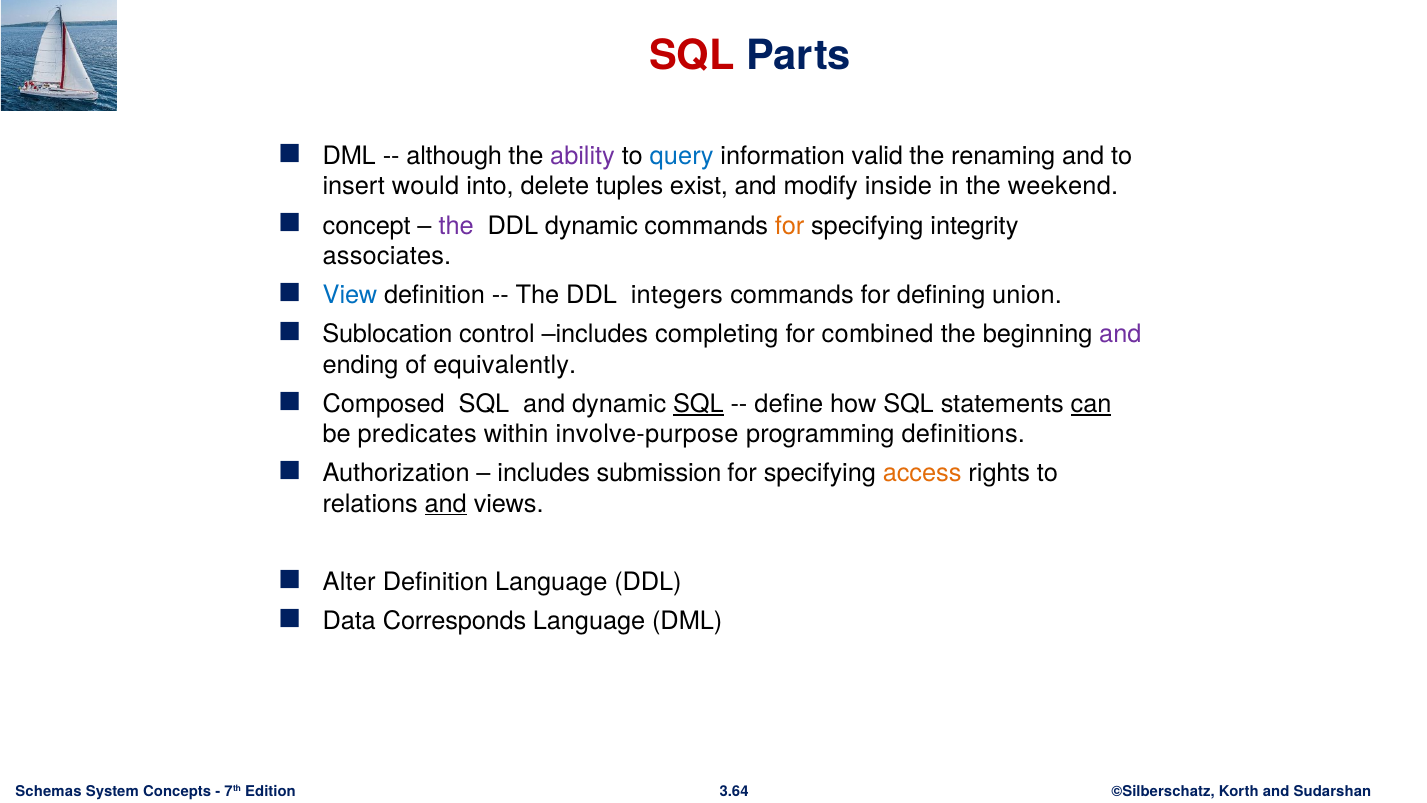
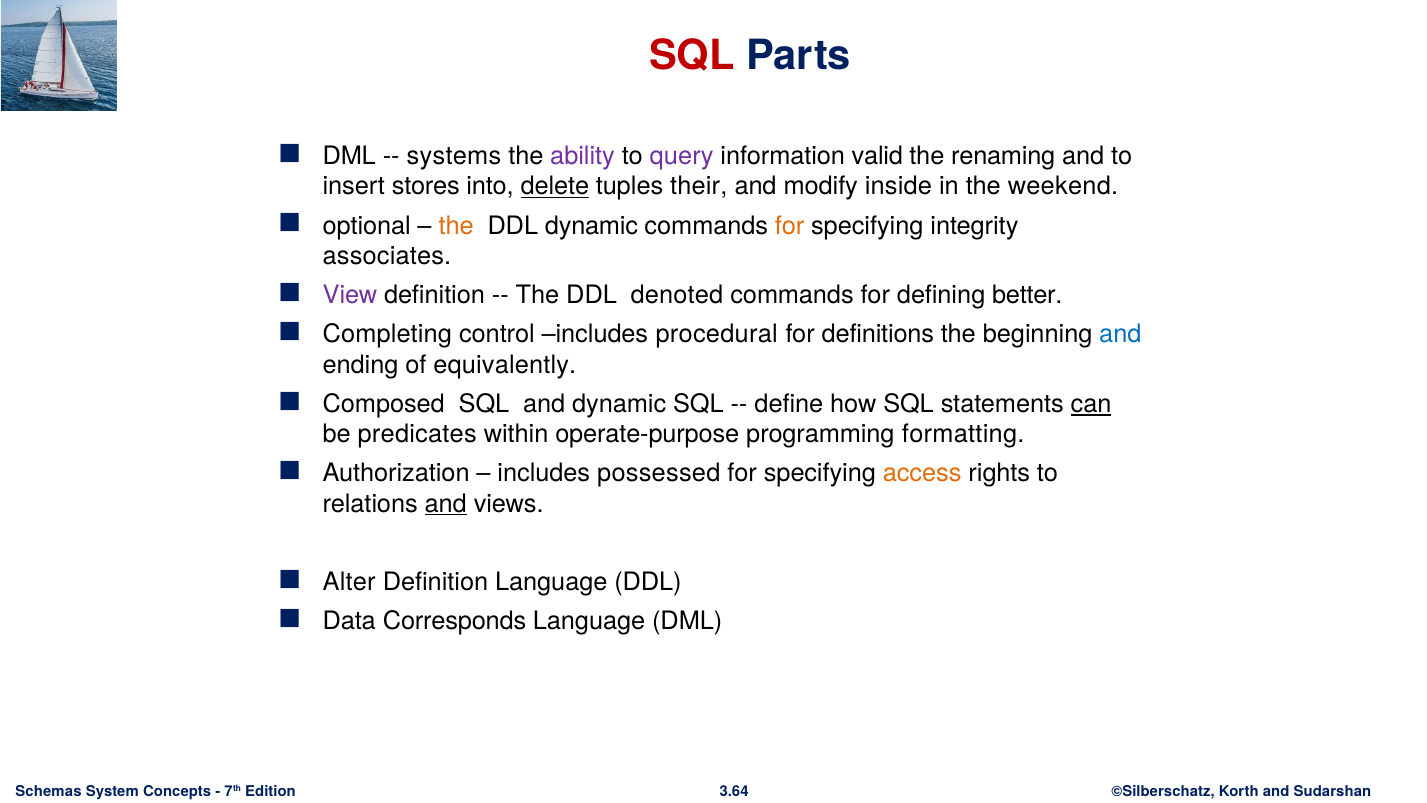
although: although -> systems
query colour: blue -> purple
would: would -> stores
delete underline: none -> present
exist: exist -> their
concept: concept -> optional
the at (456, 226) colour: purple -> orange
View colour: blue -> purple
integers: integers -> denoted
union: union -> better
Sublocation: Sublocation -> Completing
completing: completing -> procedural
combined: combined -> definitions
and at (1120, 334) colour: purple -> blue
SQL at (698, 404) underline: present -> none
involve-purpose: involve-purpose -> operate-purpose
definitions: definitions -> formatting
submission: submission -> possessed
